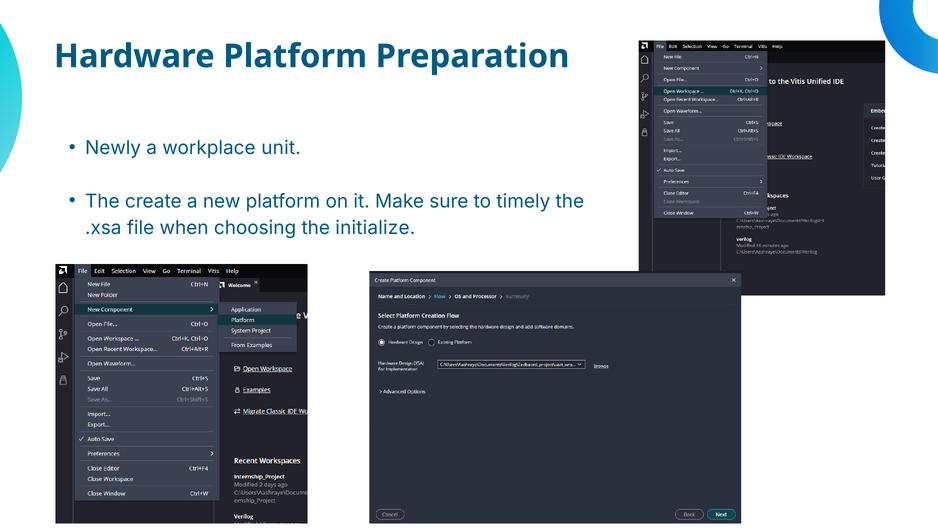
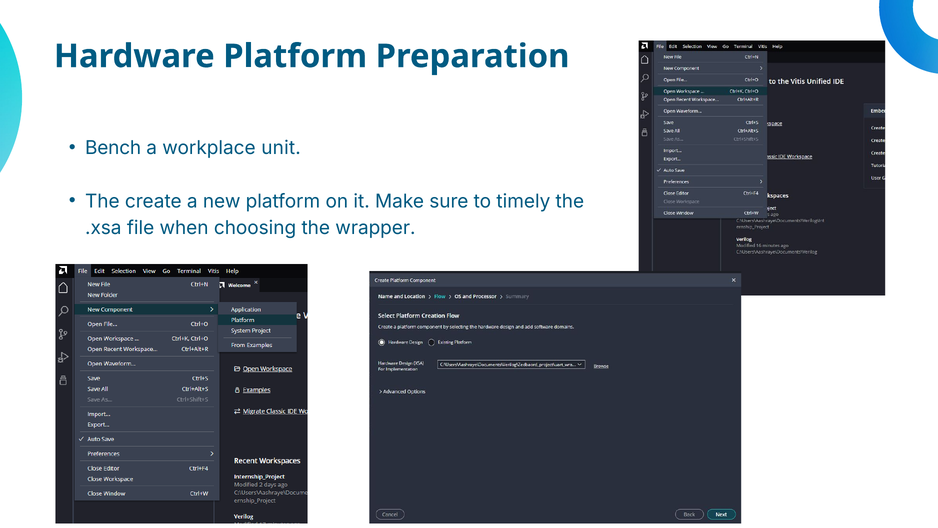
Newly: Newly -> Bench
initialize: initialize -> wrapper
